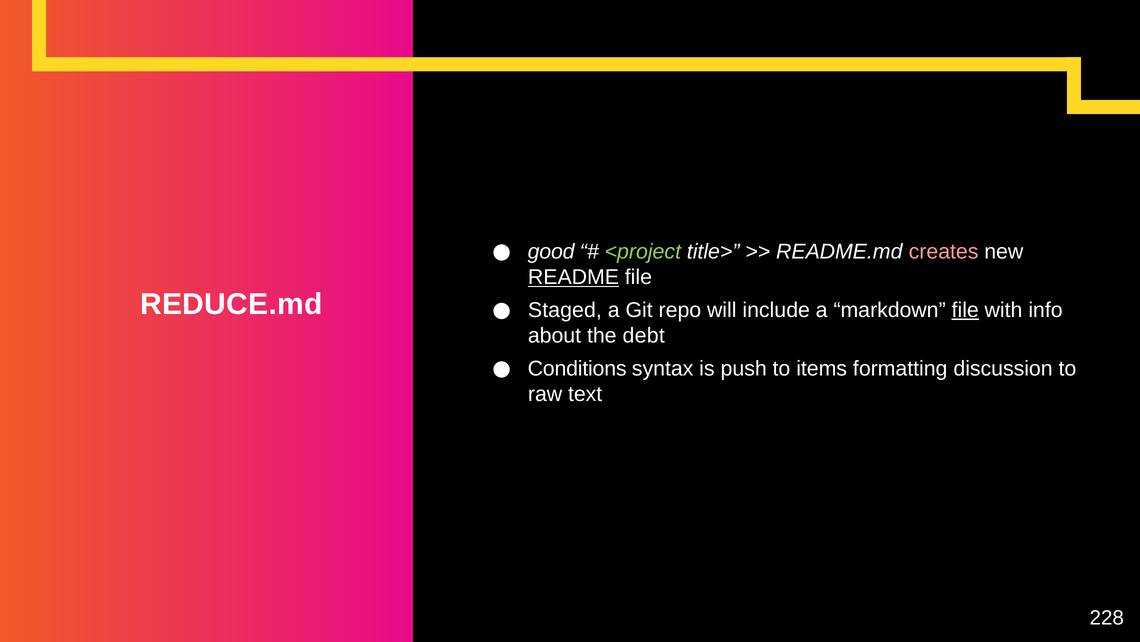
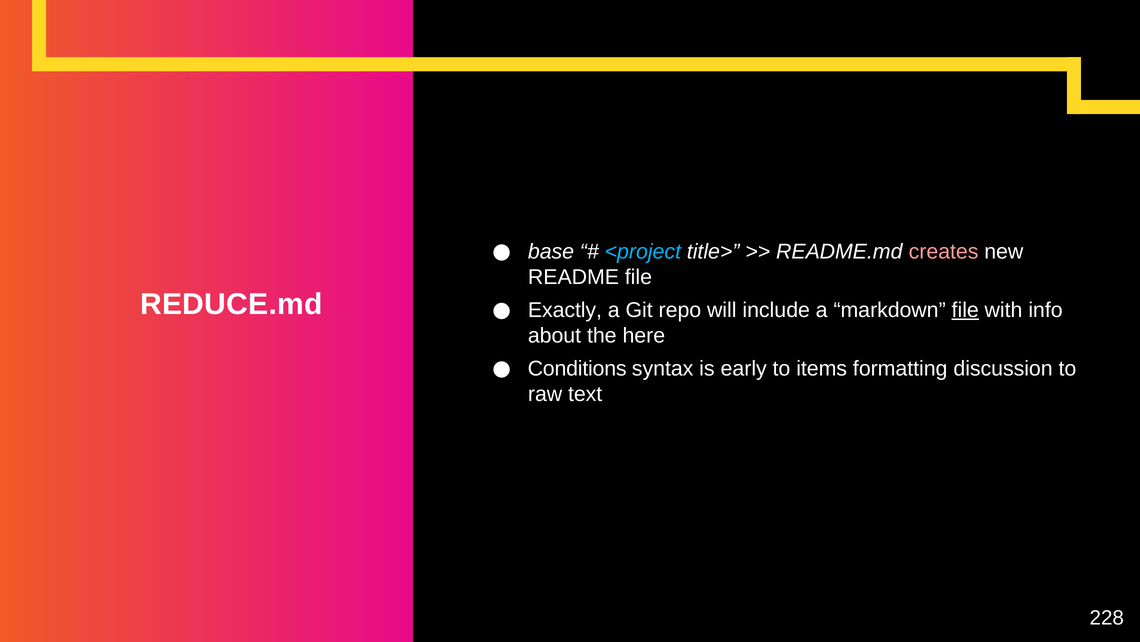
good: good -> base
<project colour: light green -> light blue
README underline: present -> none
Staged: Staged -> Exactly
debt: debt -> here
push: push -> early
